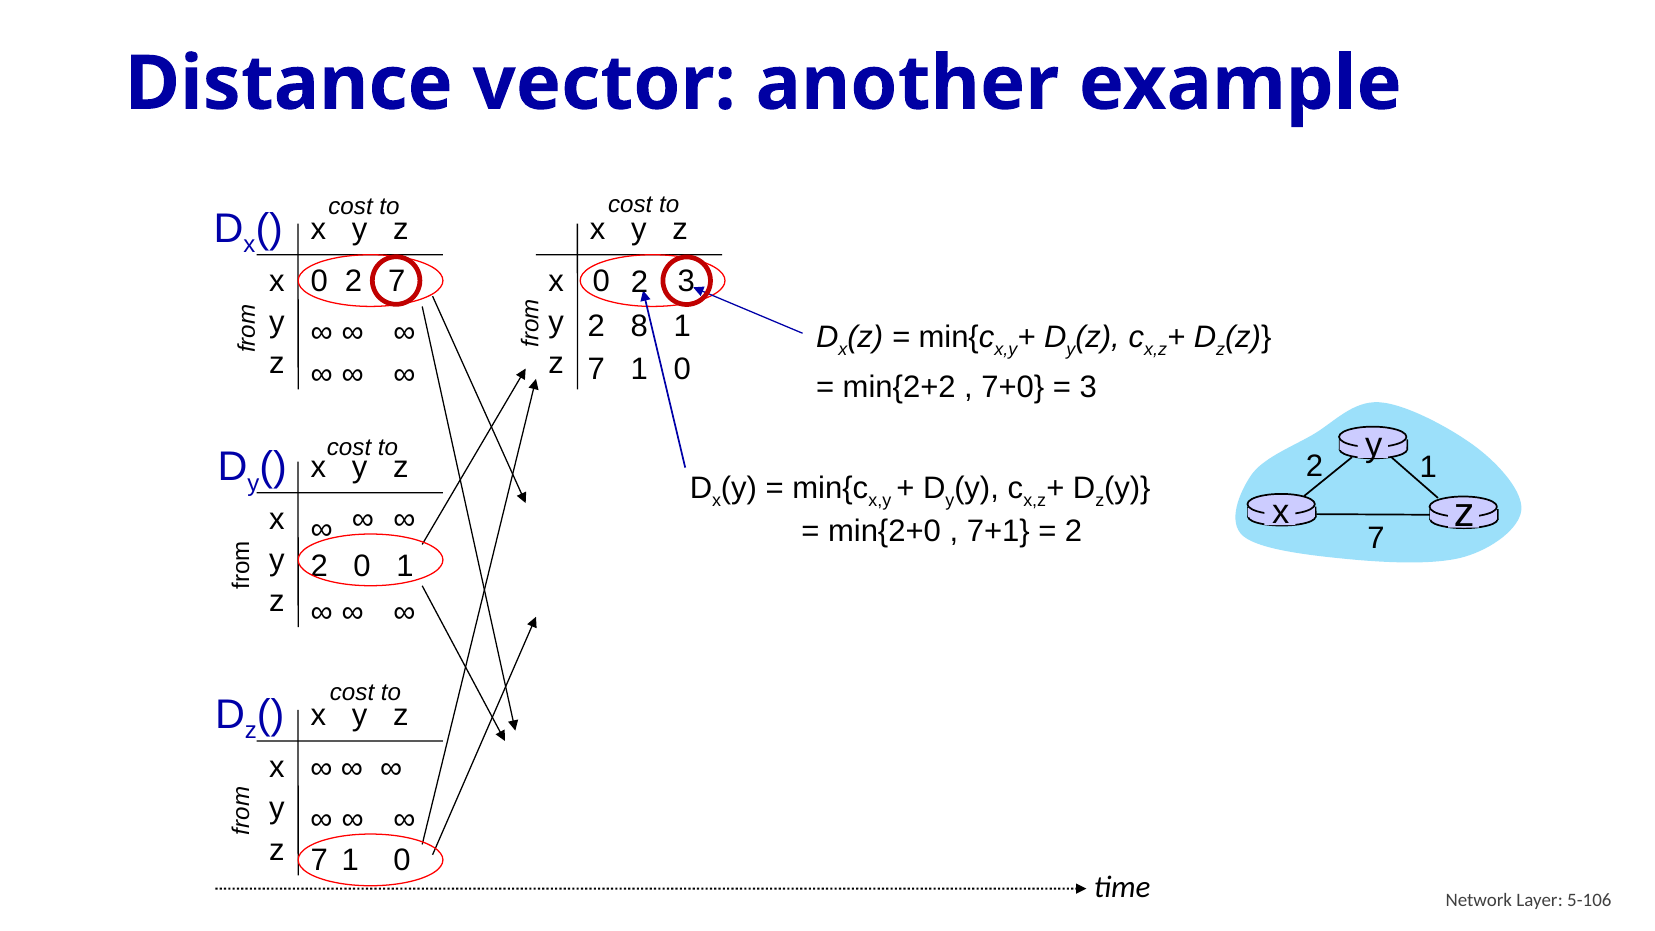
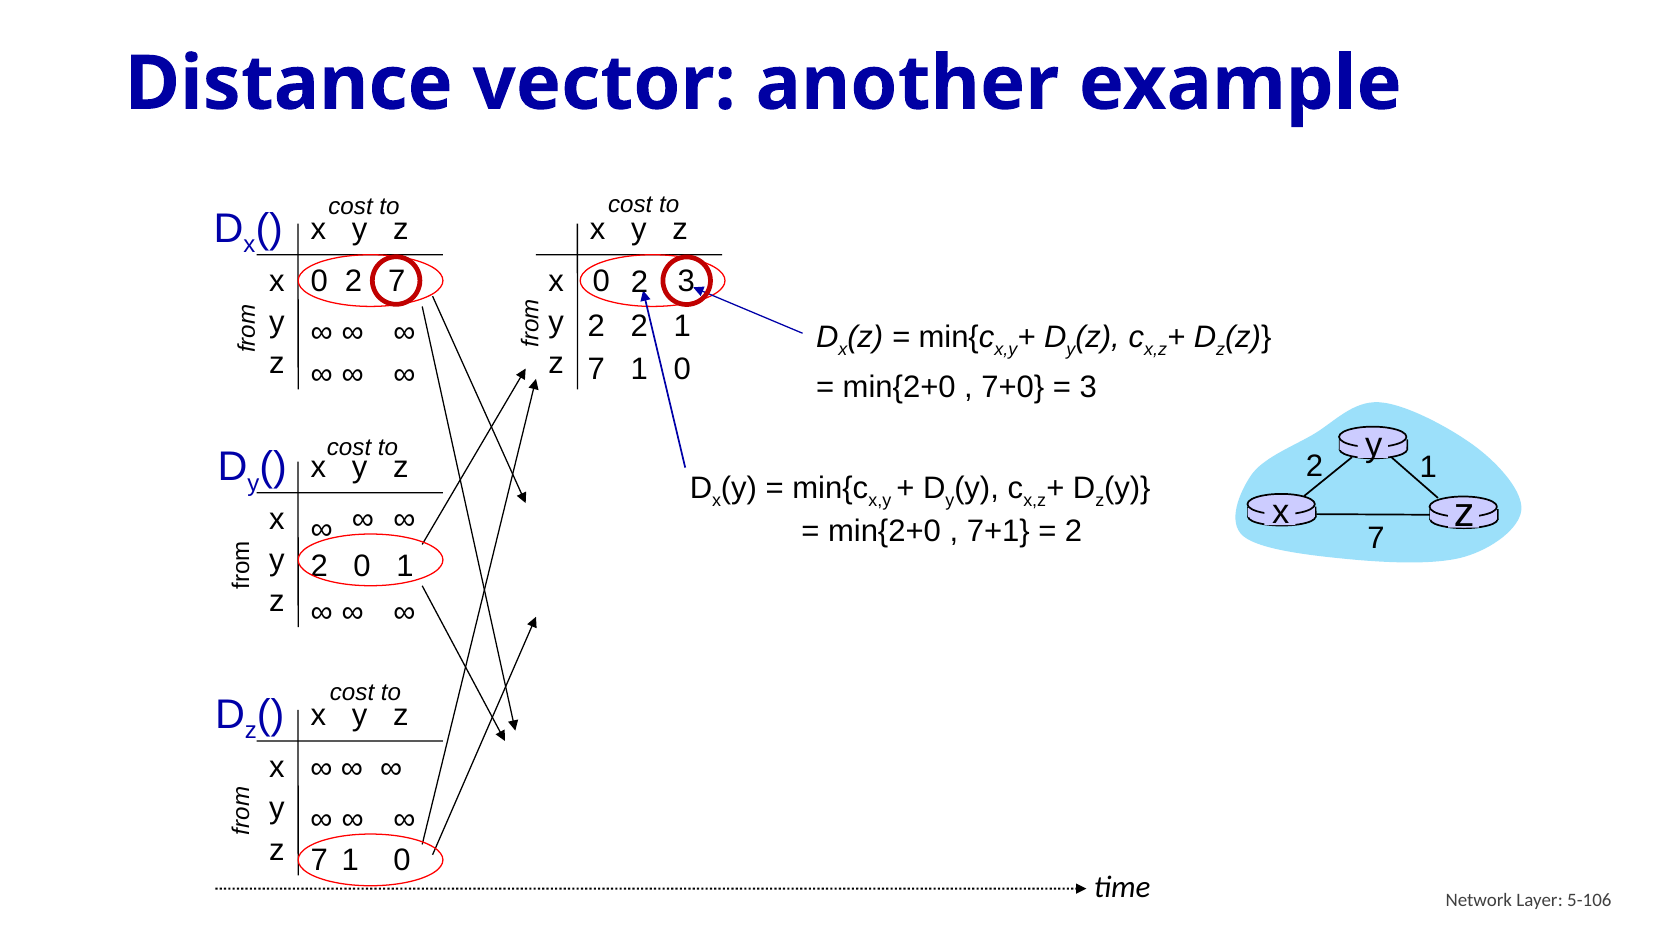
2 8: 8 -> 2
min{2+2 at (899, 387): min{2+2 -> min{2+0
